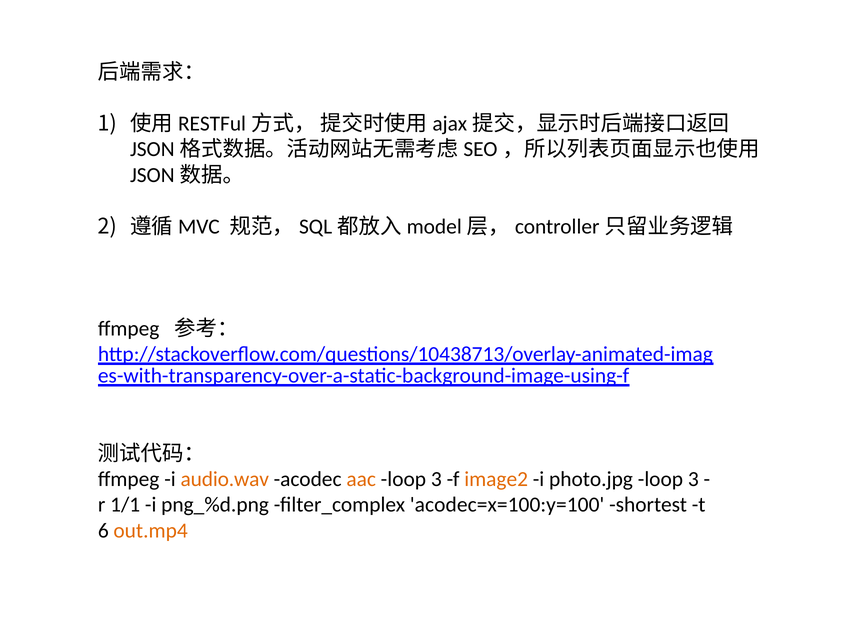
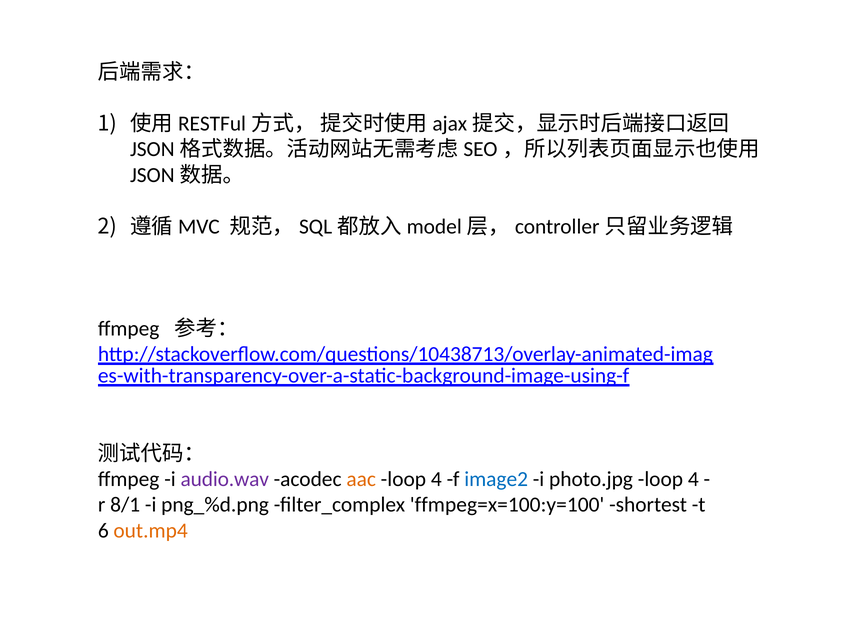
audio.wav colour: orange -> purple
3 at (436, 479): 3 -> 4
image2 colour: orange -> blue
photo.jpg loop 3: 3 -> 4
1/1: 1/1 -> 8/1
acodec=x=100:y=100: acodec=x=100:y=100 -> ffmpeg=x=100:y=100
